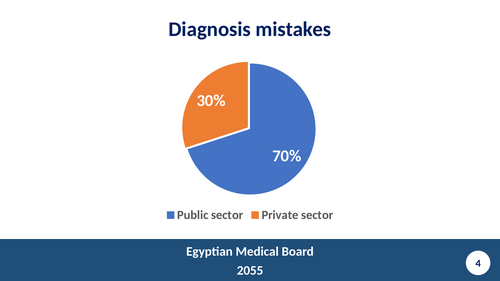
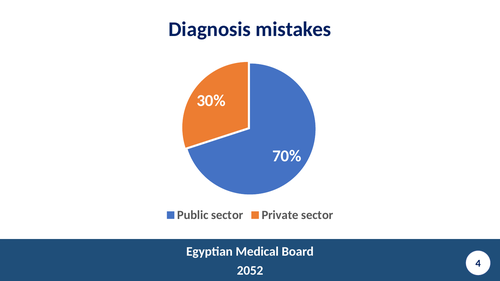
2055: 2055 -> 2052
